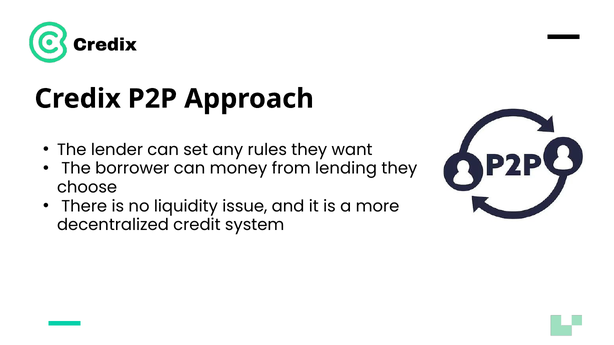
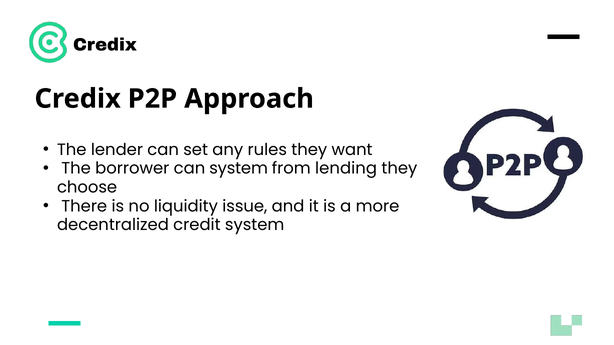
can money: money -> system
